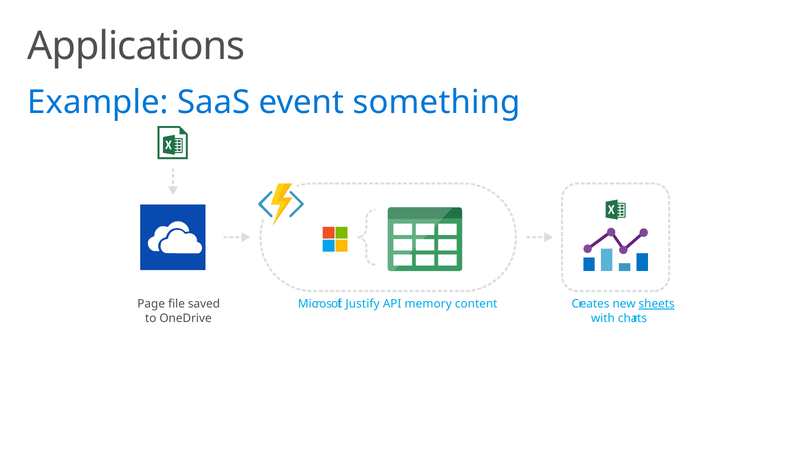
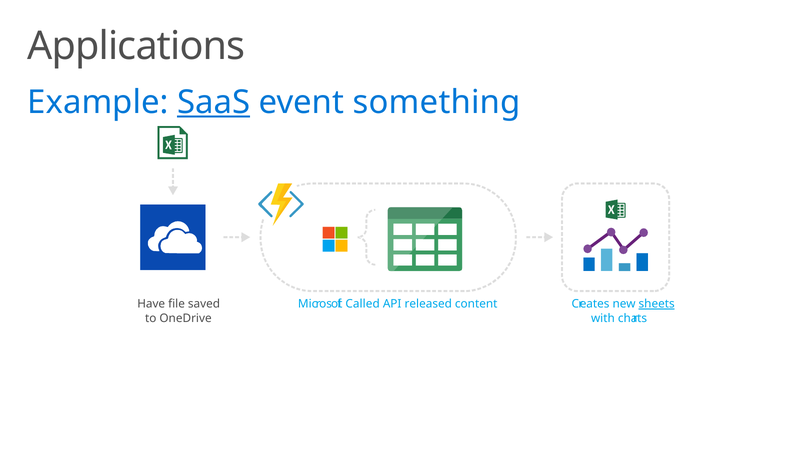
SaaS underline: none -> present
Page: Page -> Have
Justify: Justify -> Called
memory: memory -> released
